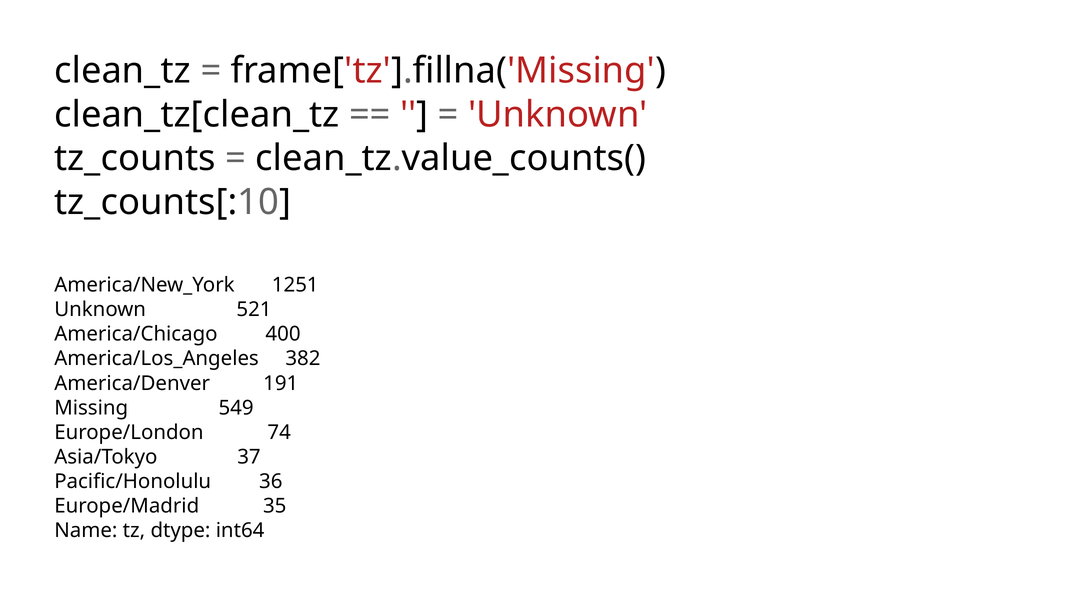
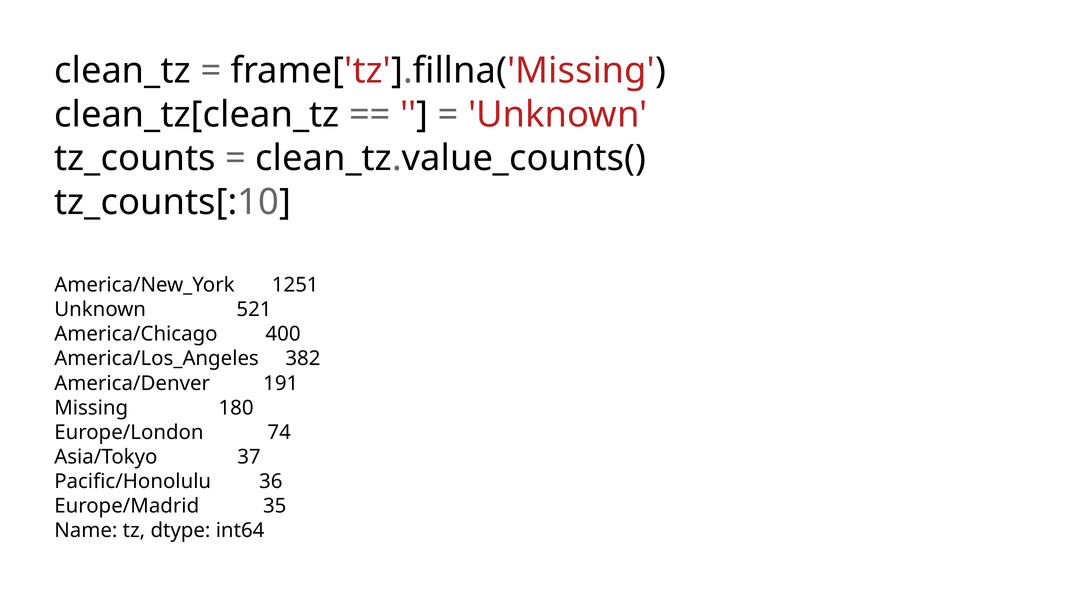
549: 549 -> 180
